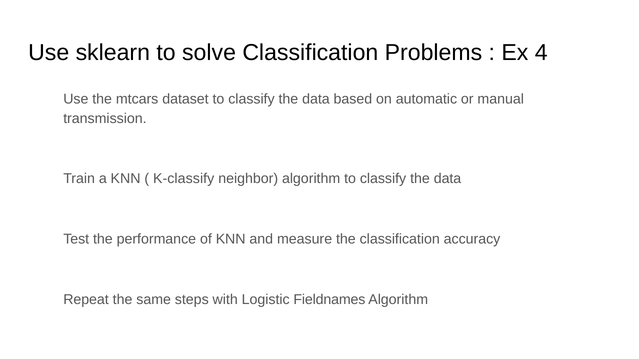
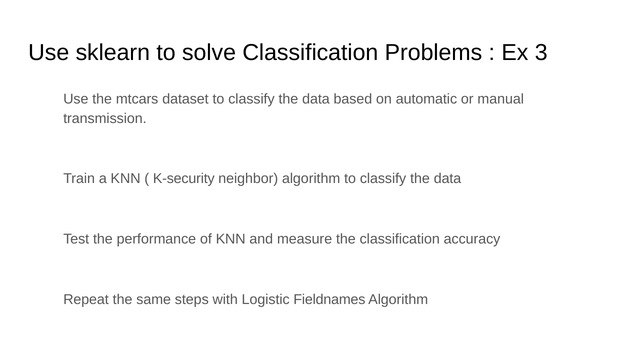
4: 4 -> 3
K-classify: K-classify -> K-security
